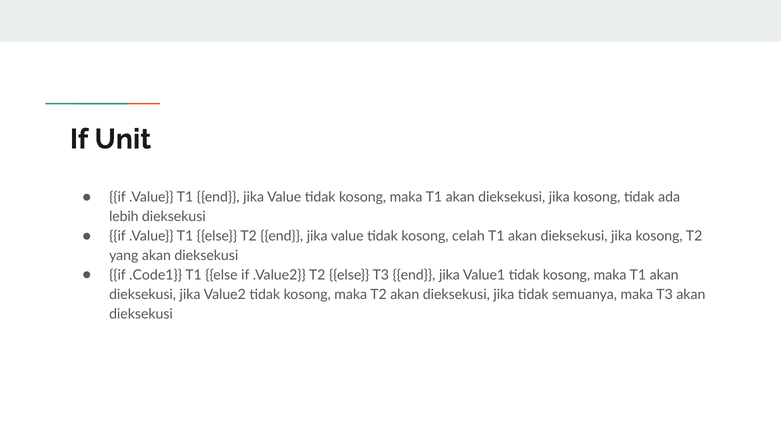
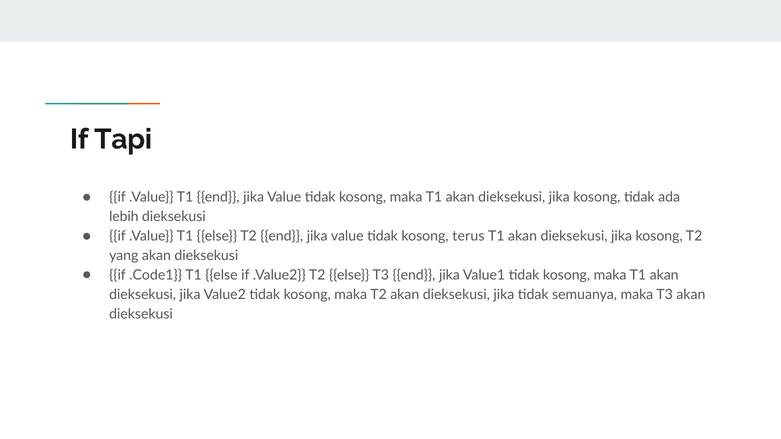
Unit: Unit -> Tapi
celah: celah -> terus
